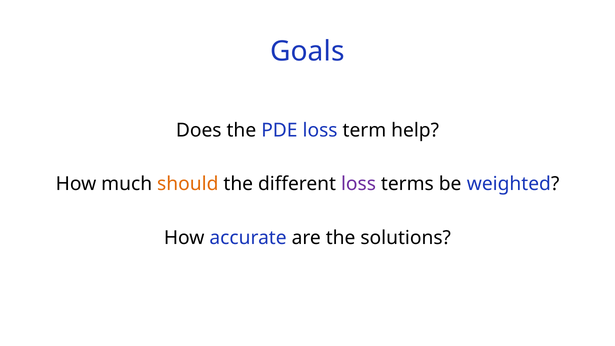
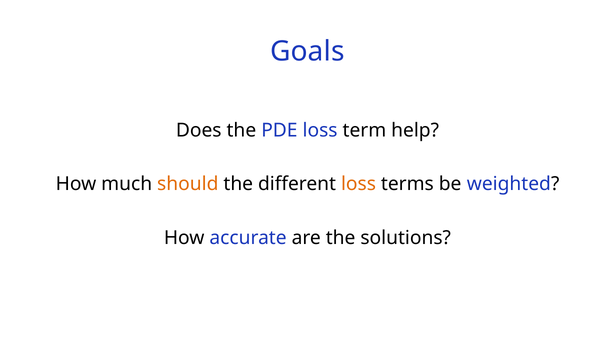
loss at (359, 184) colour: purple -> orange
